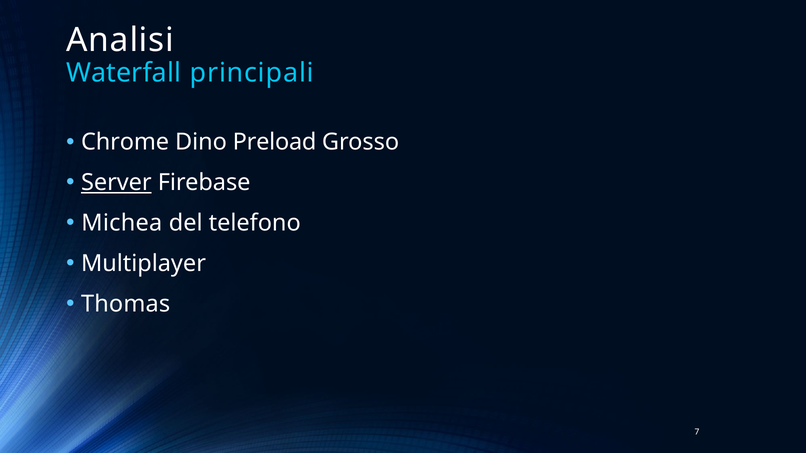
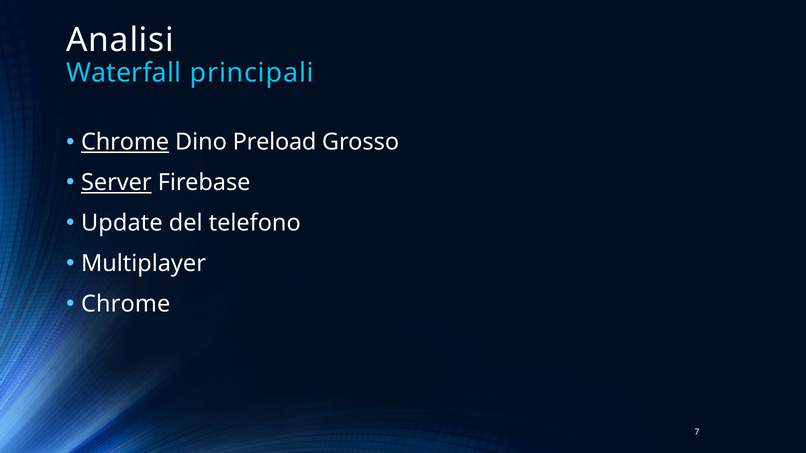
Chrome at (125, 142) underline: none -> present
Michea: Michea -> Update
Thomas at (126, 304): Thomas -> Chrome
